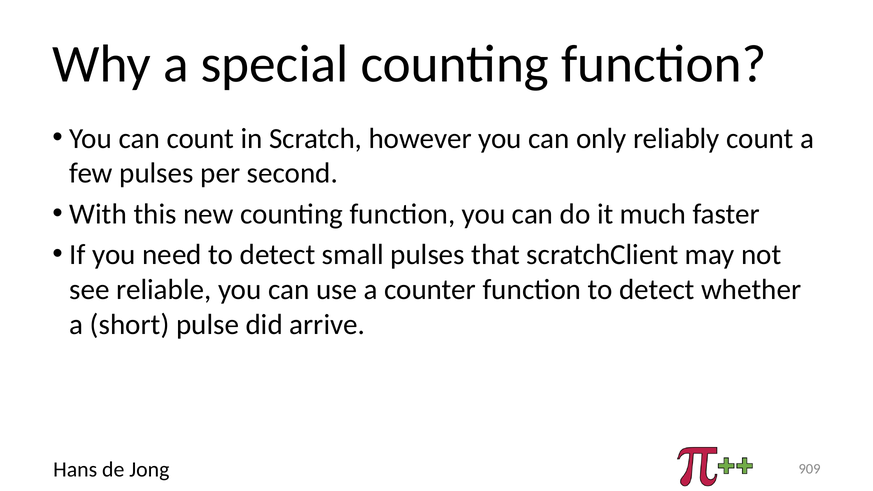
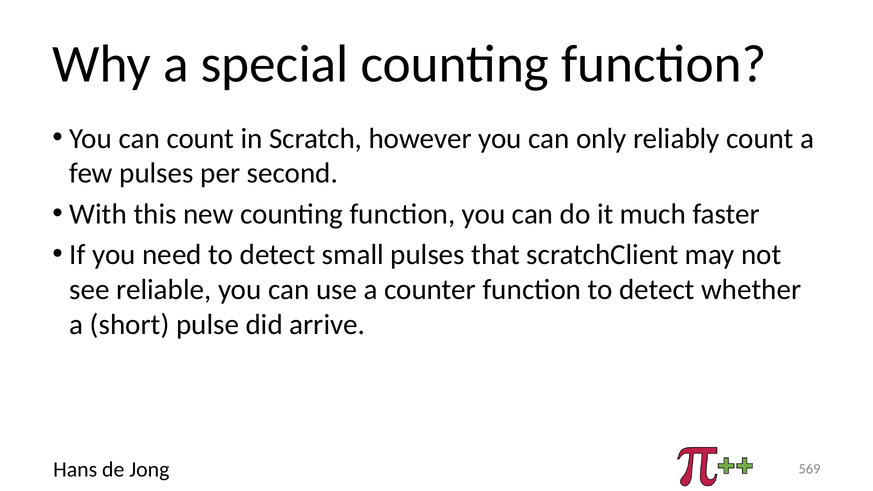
909: 909 -> 569
